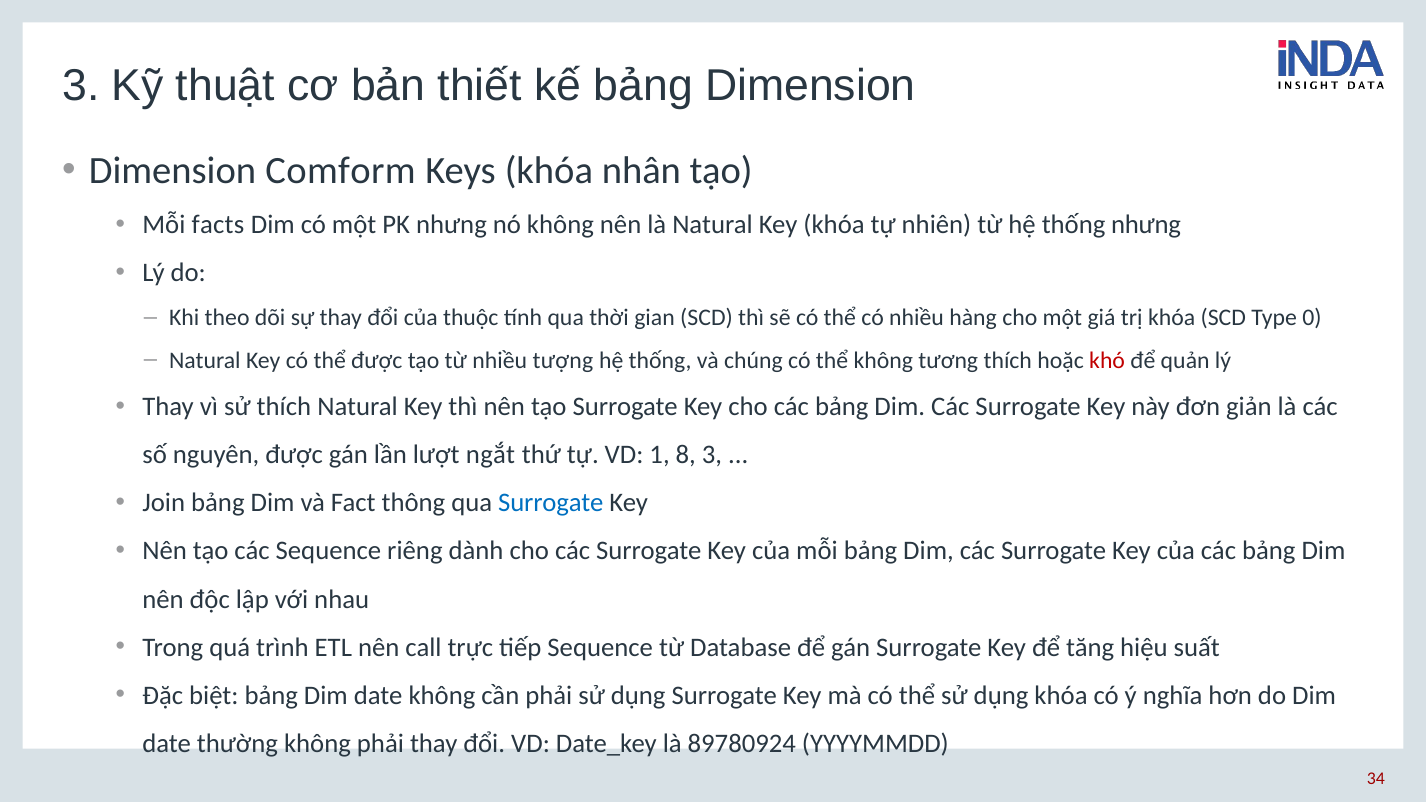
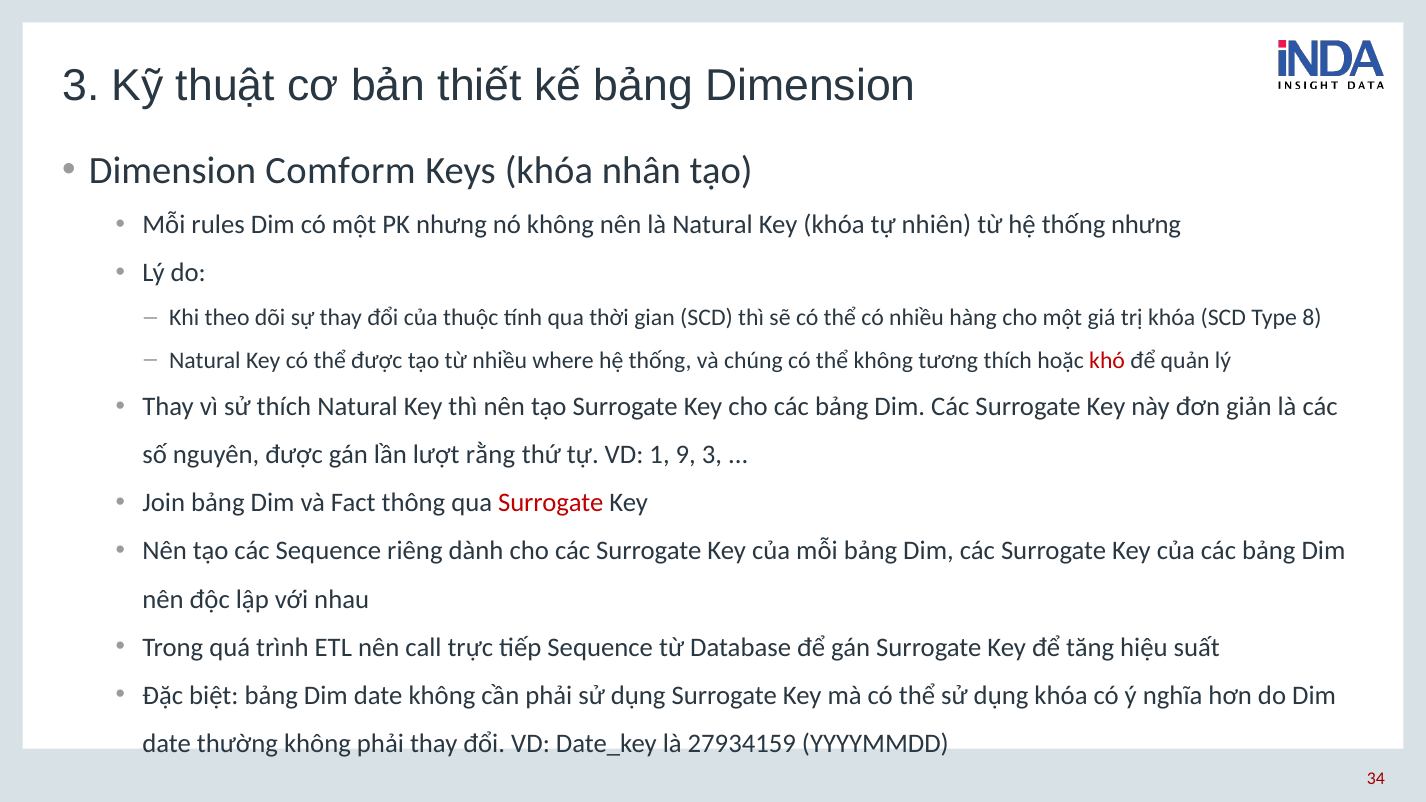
facts: facts -> rules
0: 0 -> 8
tượng: tượng -> where
ngắt: ngắt -> rằng
8: 8 -> 9
Surrogate at (551, 503) colour: blue -> red
89780924: 89780924 -> 27934159
